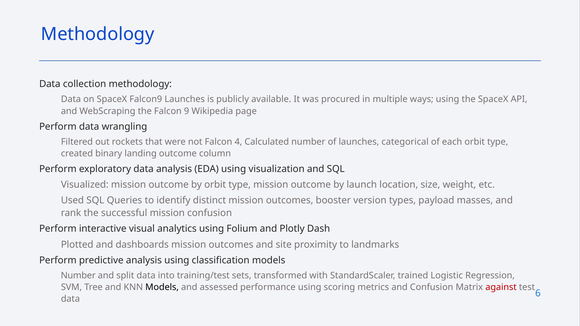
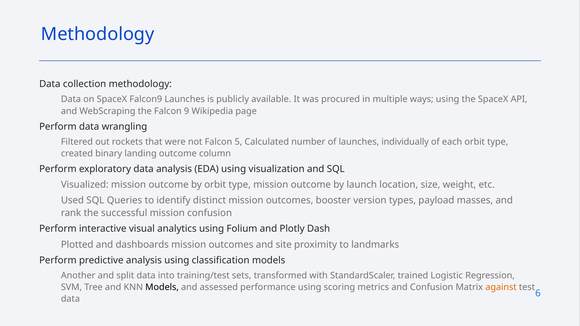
4: 4 -> 5
categorical: categorical -> individually
Number at (78, 276): Number -> Another
against colour: red -> orange
